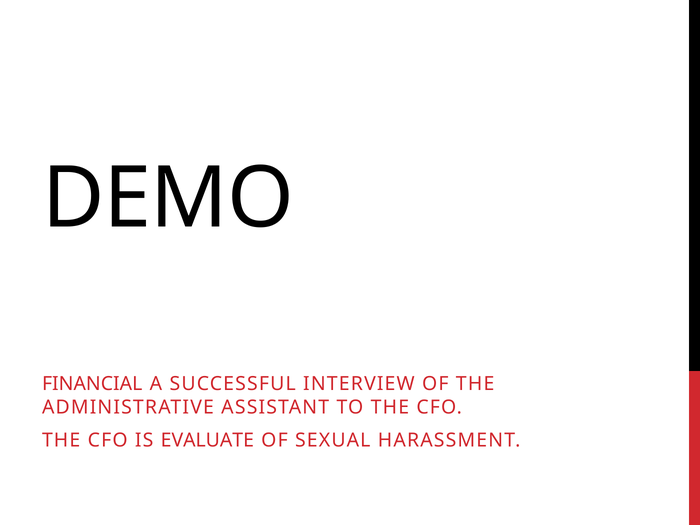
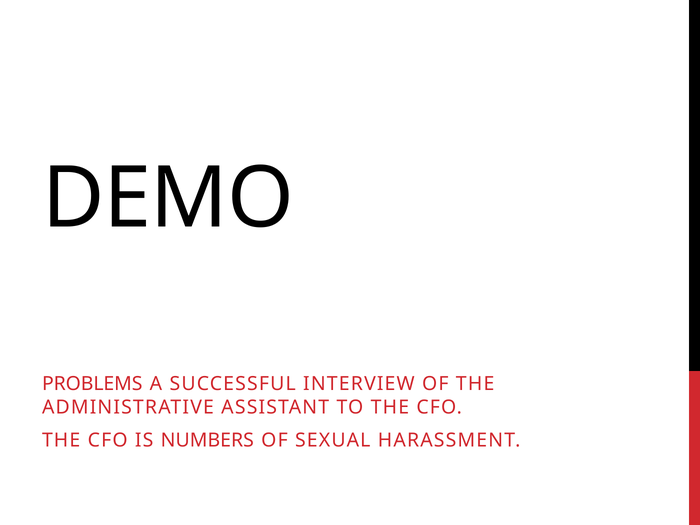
FINANCIAL: FINANCIAL -> PROBLEMS
EVALUATE: EVALUATE -> NUMBERS
